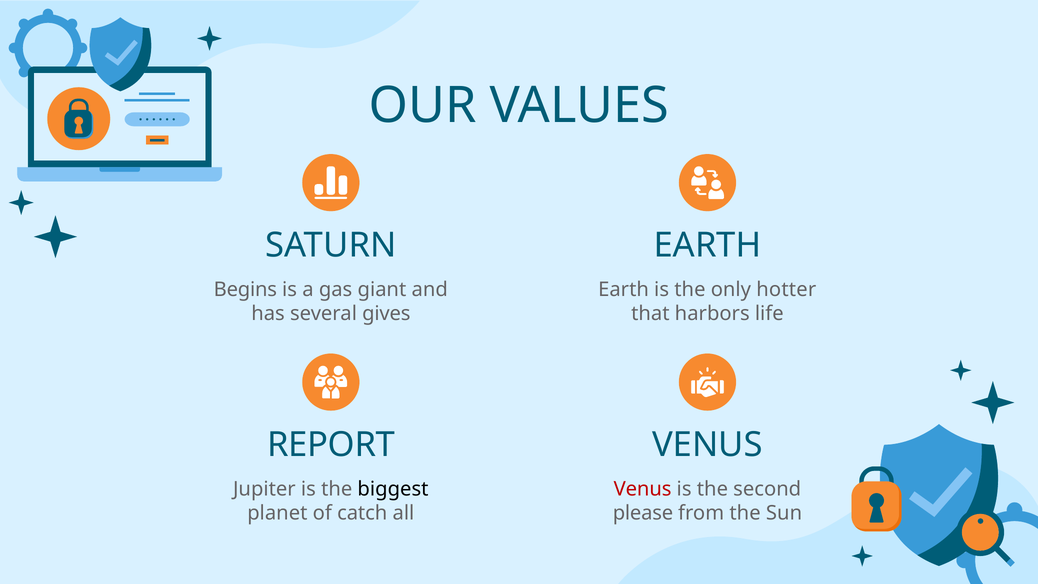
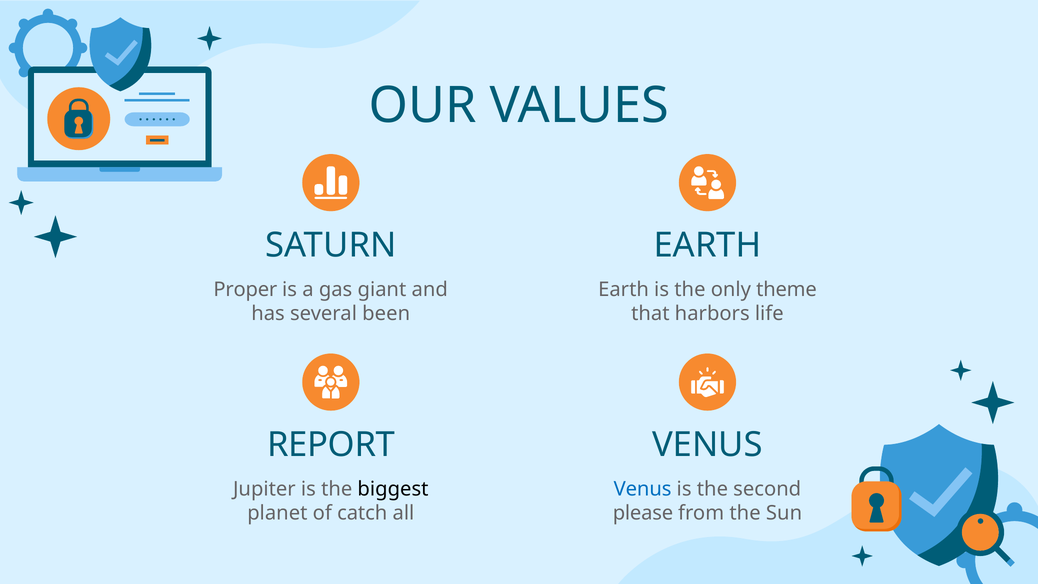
Begins: Begins -> Proper
hotter: hotter -> theme
gives: gives -> been
Venus at (643, 489) colour: red -> blue
